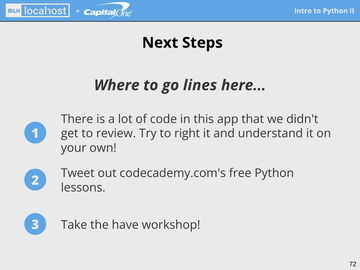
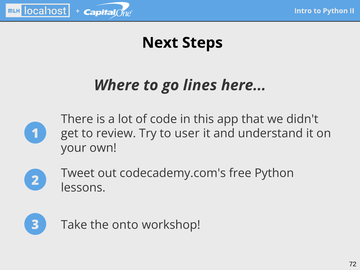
right: right -> user
have: have -> onto
